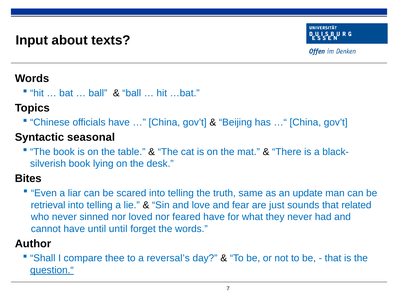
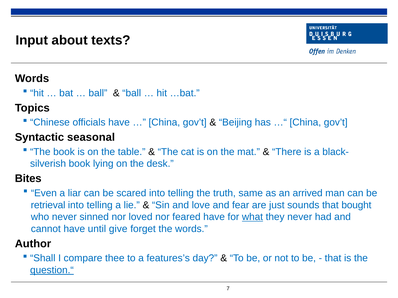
update: update -> arrived
related: related -> bought
what underline: none -> present
until until: until -> give
reversal’s: reversal’s -> features’s
